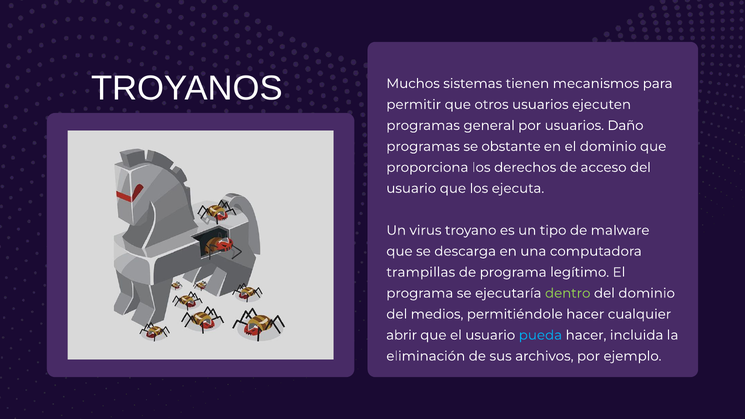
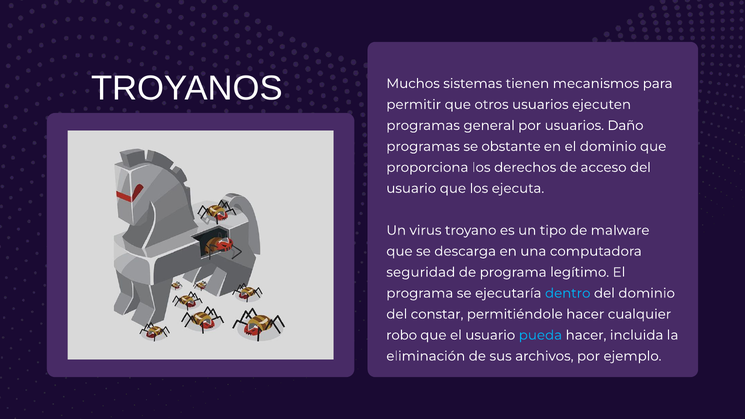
trampillas: trampillas -> seguridad
dentro colour: light green -> light blue
medios: medios -> constar
abrir: abrir -> robo
